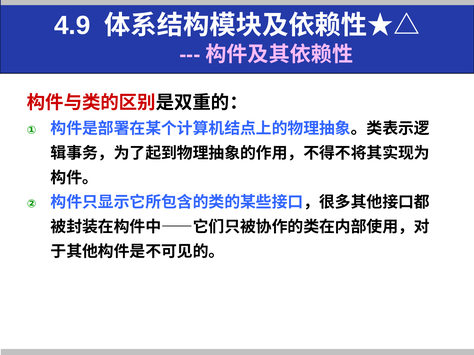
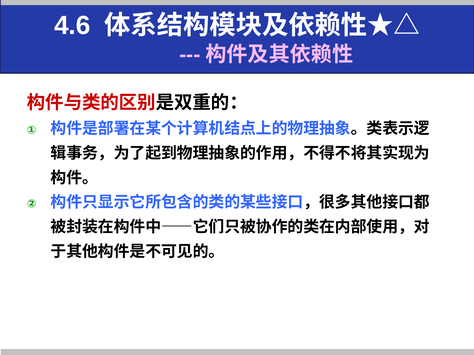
4.9: 4.9 -> 4.6
